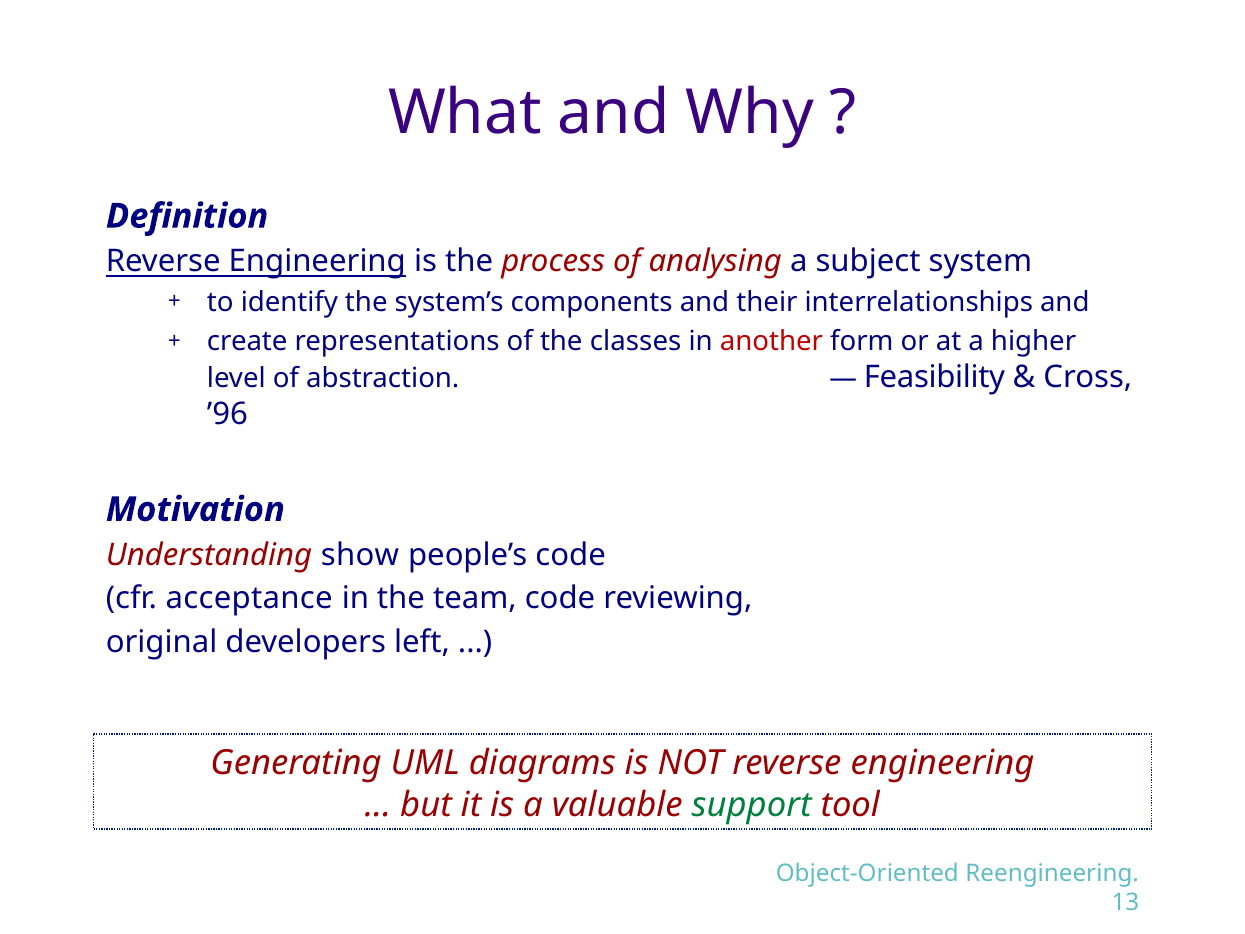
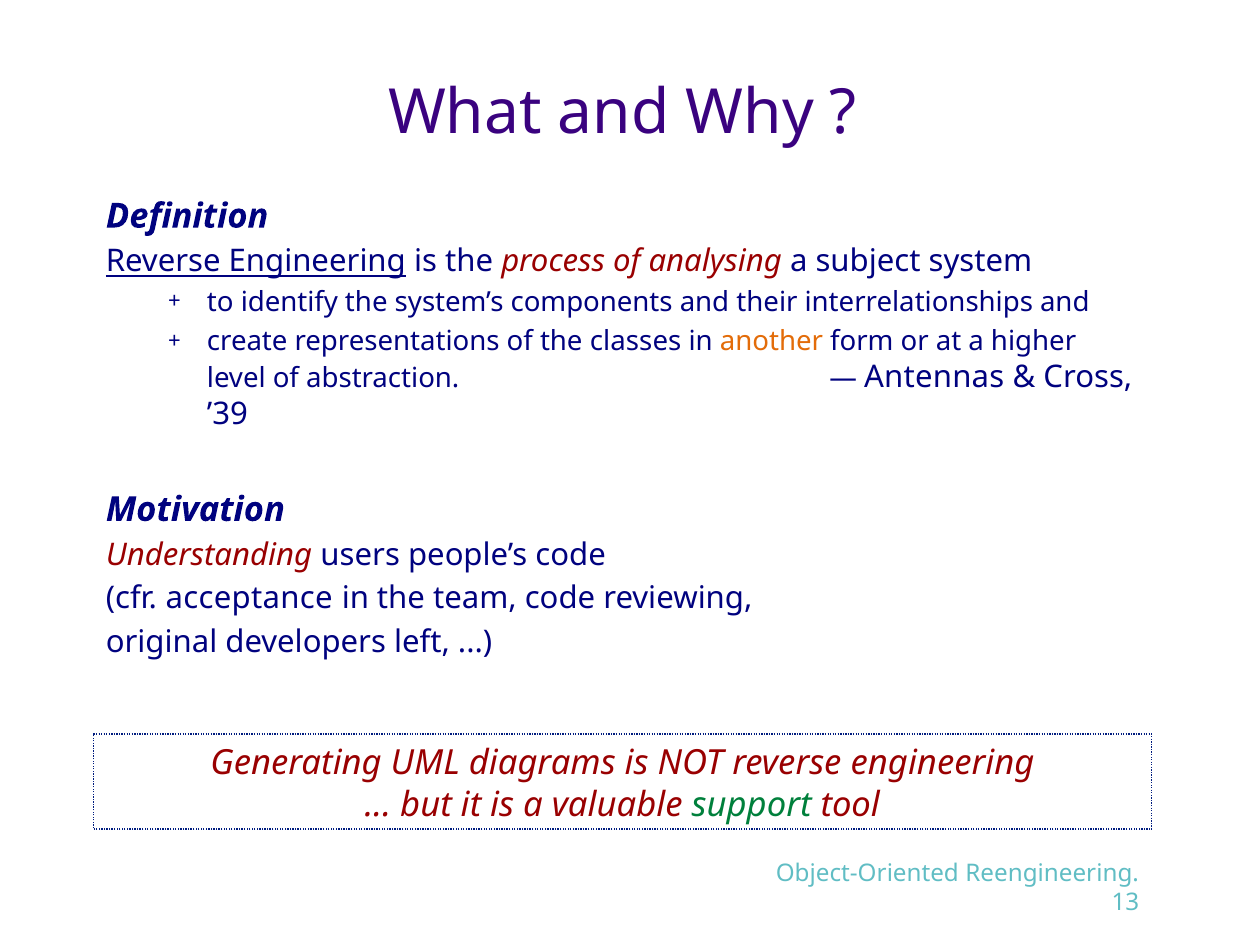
another colour: red -> orange
Feasibility: Feasibility -> Antennas
’96: ’96 -> ’39
show: show -> users
